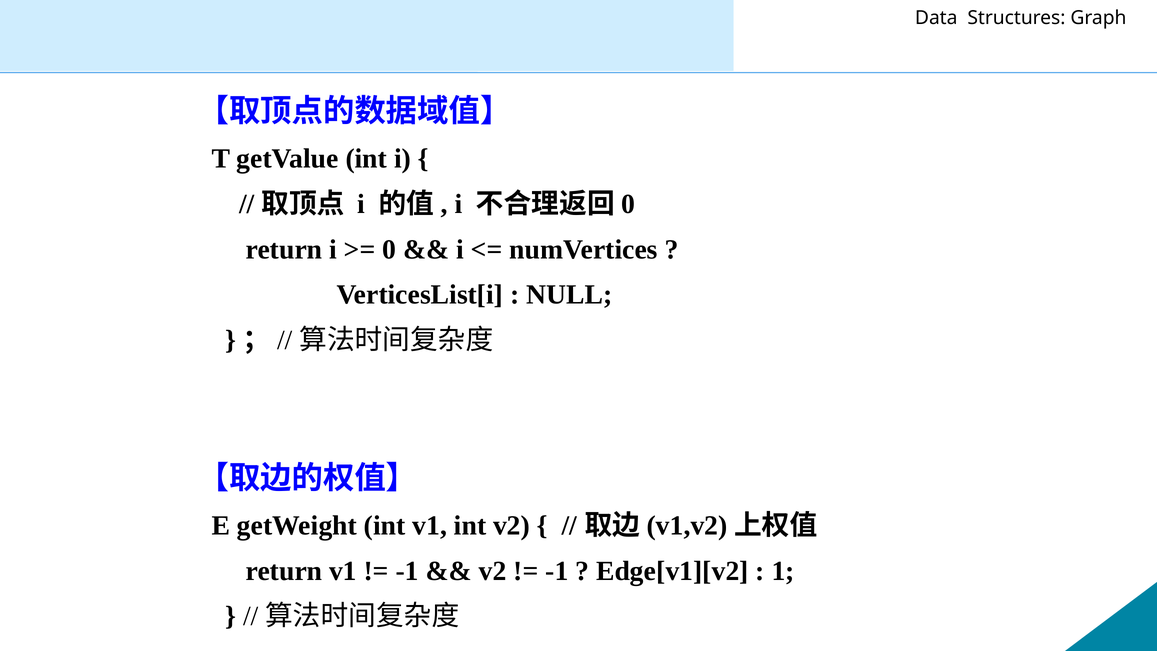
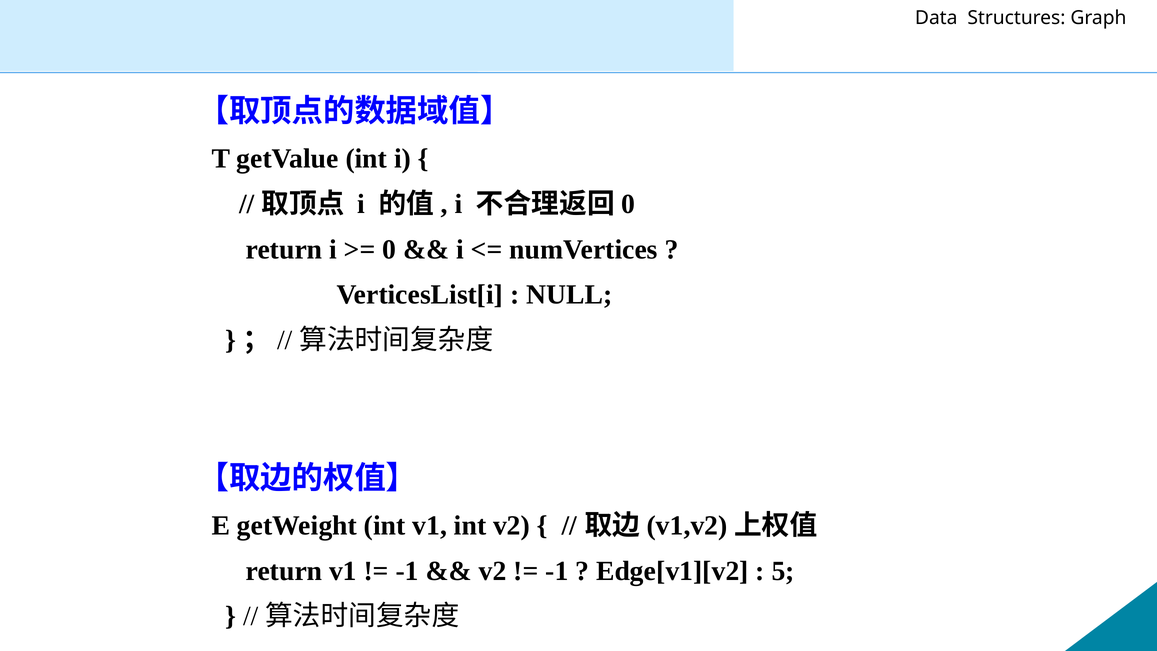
1: 1 -> 5
